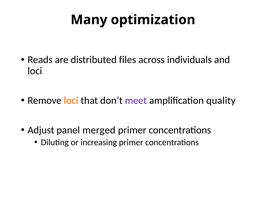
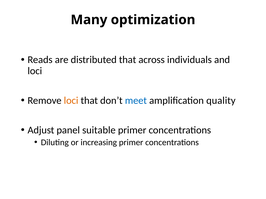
distributed files: files -> that
meet colour: purple -> blue
merged: merged -> suitable
